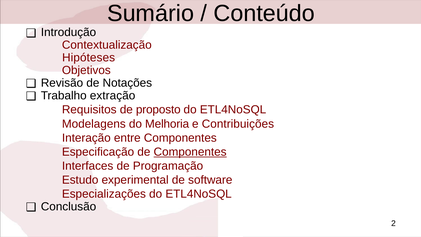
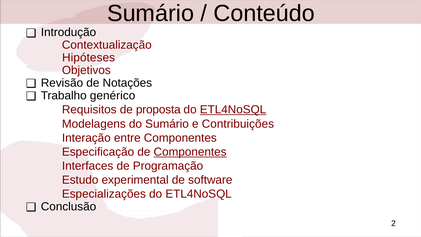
extração: extração -> genérico
proposto: proposto -> proposta
ETL4NoSQL at (233, 110) underline: none -> present
do Melhoria: Melhoria -> Sumário
